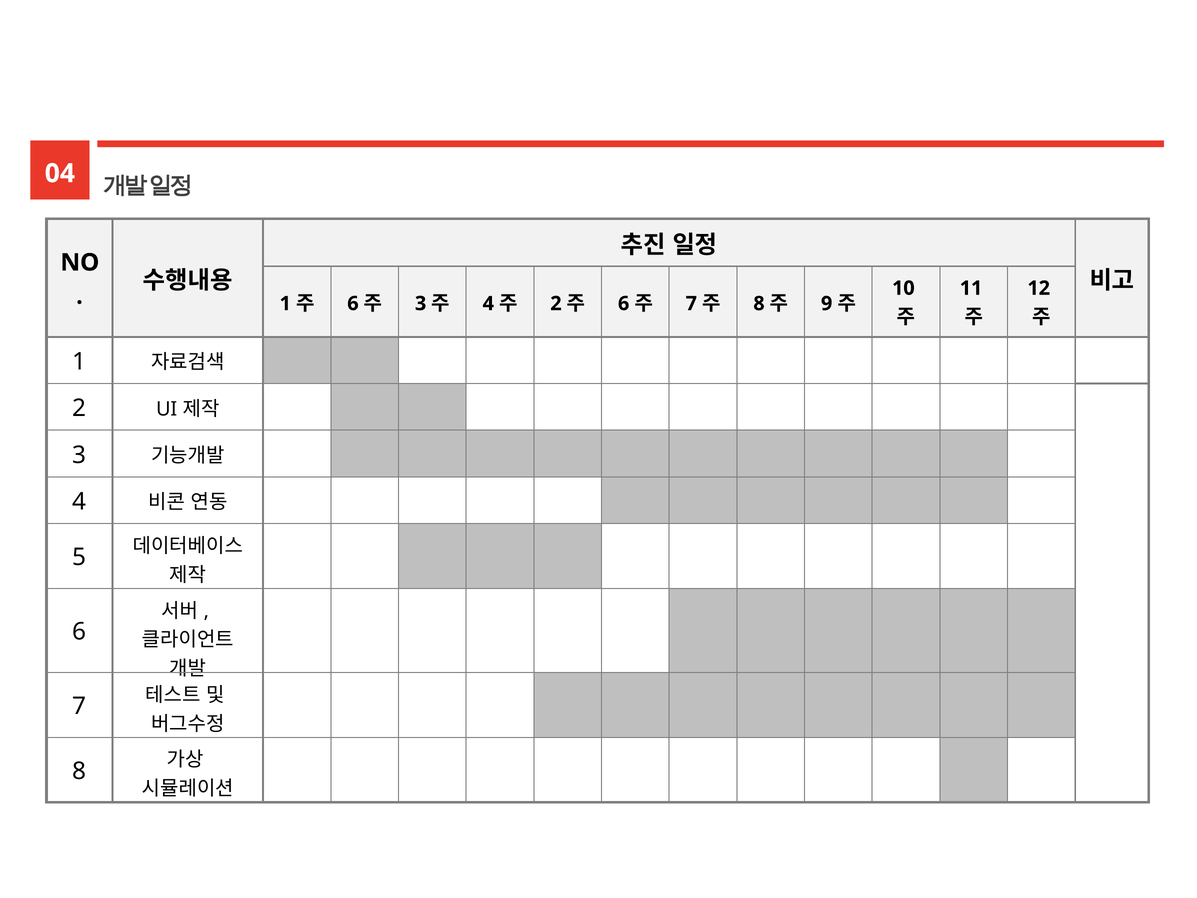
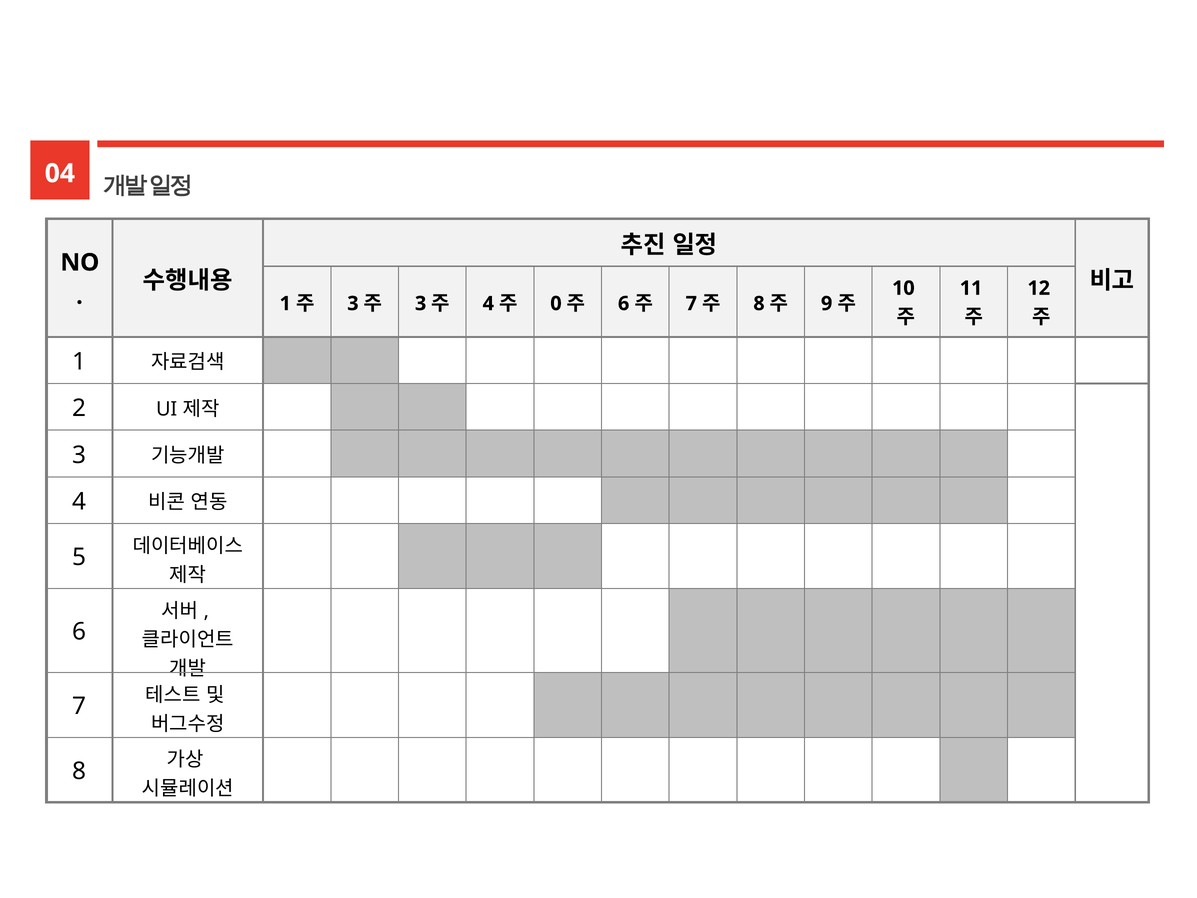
6 at (353, 303): 6 -> 3
2 at (556, 303): 2 -> 0
